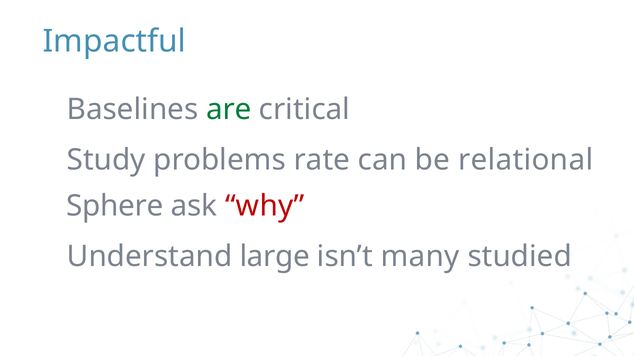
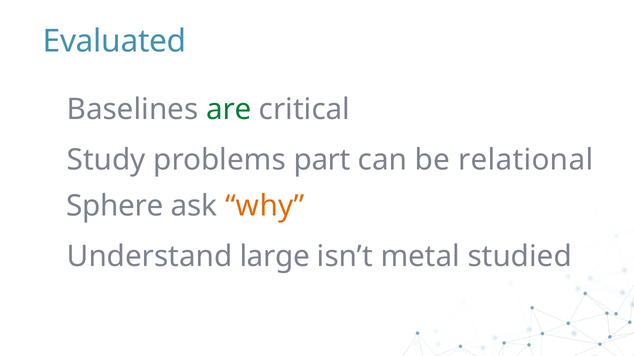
Impactful: Impactful -> Evaluated
rate: rate -> part
why colour: red -> orange
many: many -> metal
